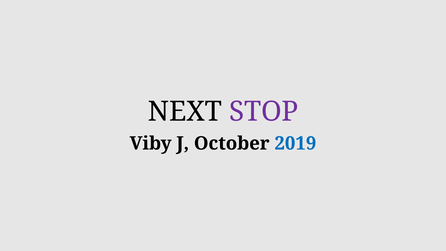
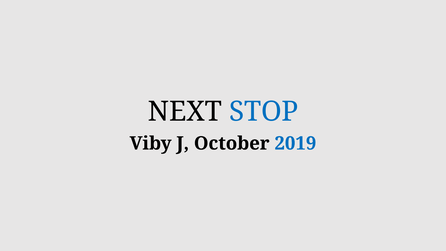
STOP colour: purple -> blue
